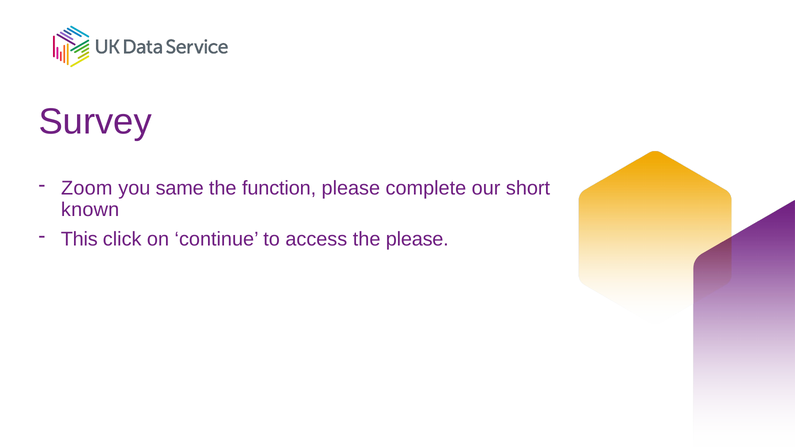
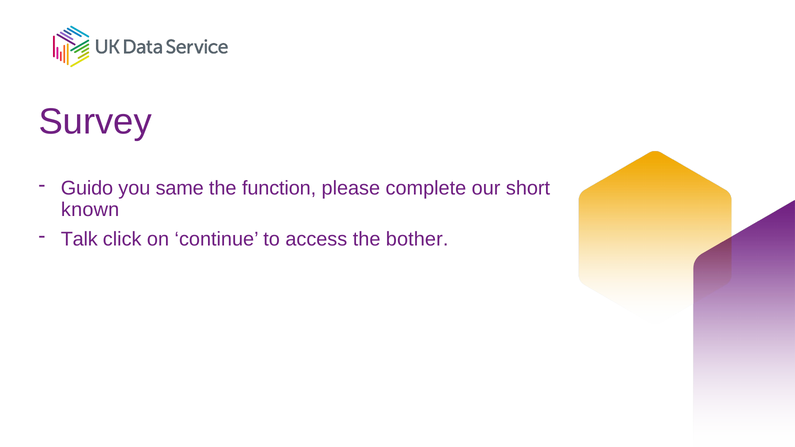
Zoom: Zoom -> Guido
This: This -> Talk
the please: please -> bother
